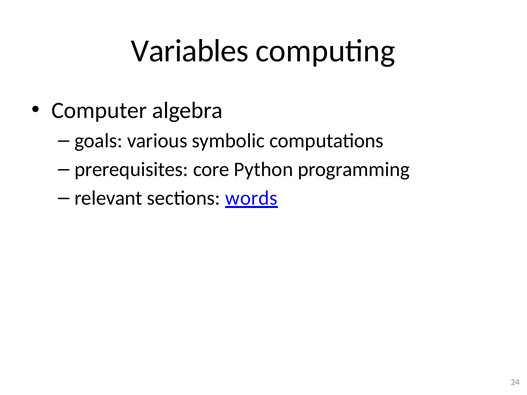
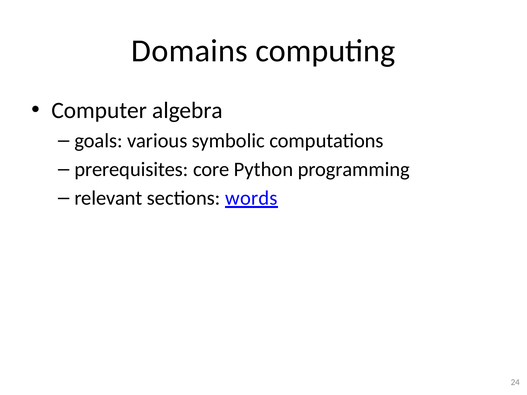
Variables: Variables -> Domains
